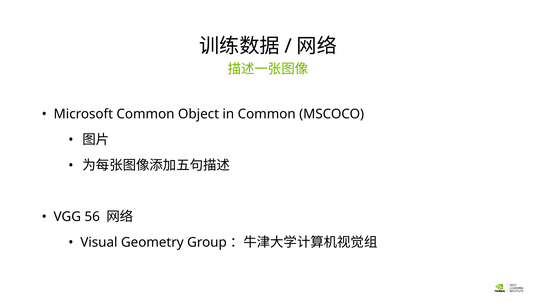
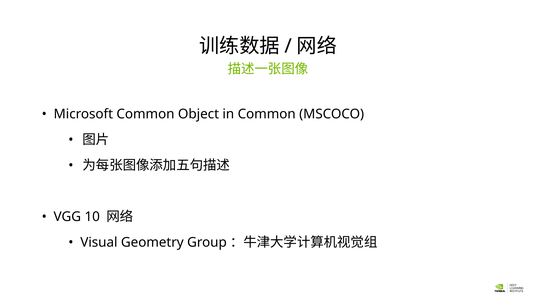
56: 56 -> 10
